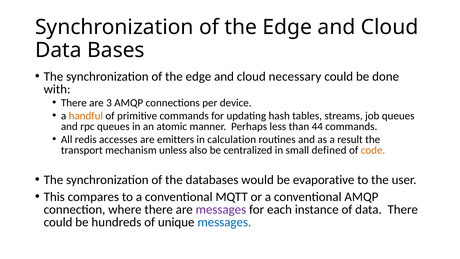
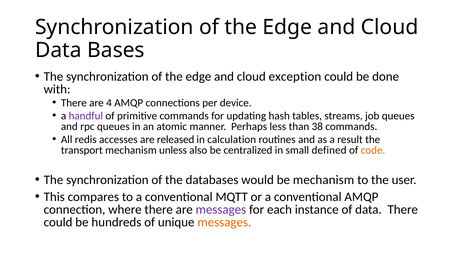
necessary: necessary -> exception
3: 3 -> 4
handful colour: orange -> purple
44: 44 -> 38
emitters: emitters -> released
be evaporative: evaporative -> mechanism
messages at (224, 222) colour: blue -> orange
